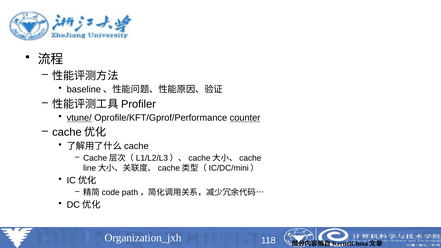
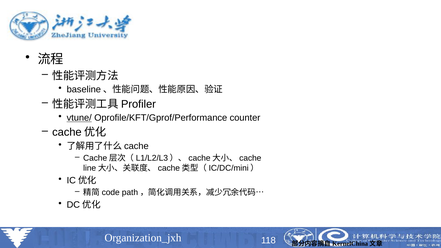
counter underline: present -> none
